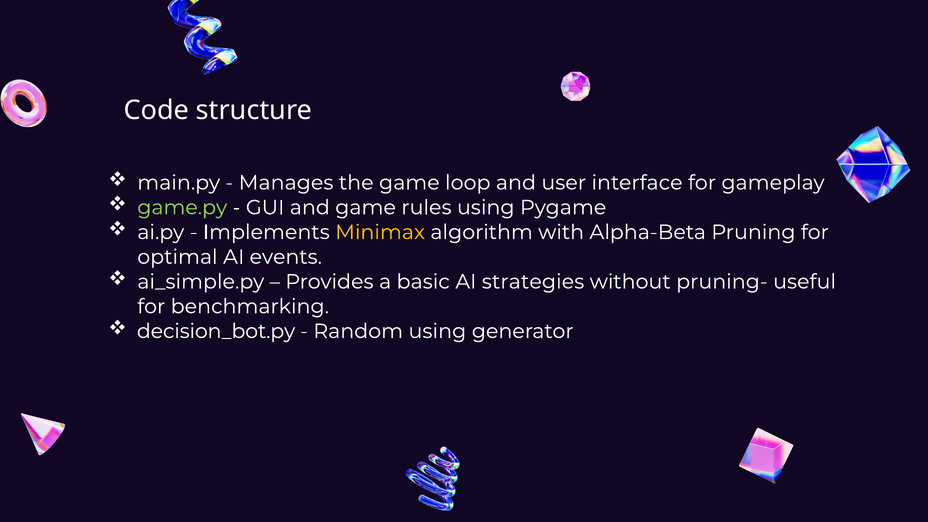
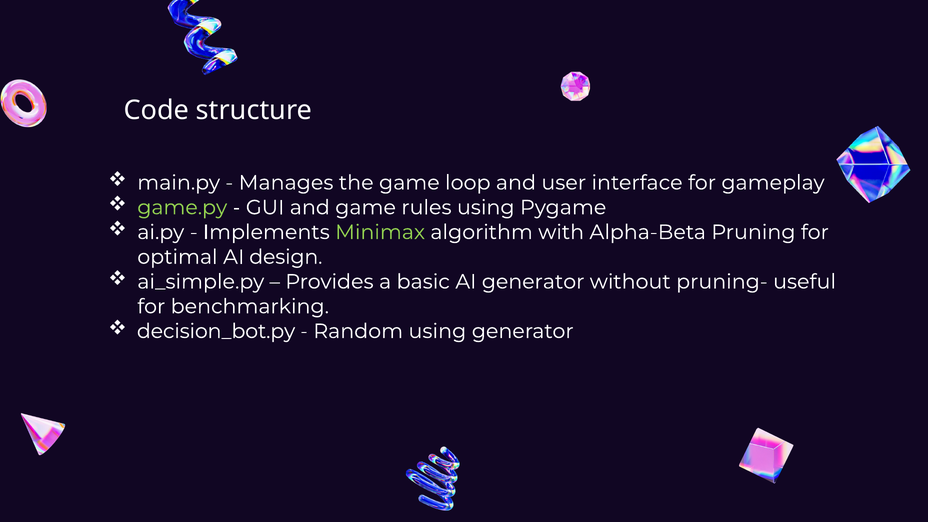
Minimax colour: yellow -> light green
events: events -> design
AI strategies: strategies -> generator
